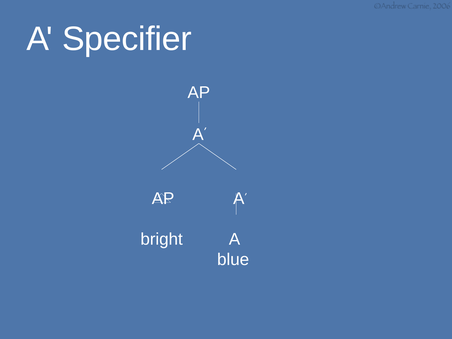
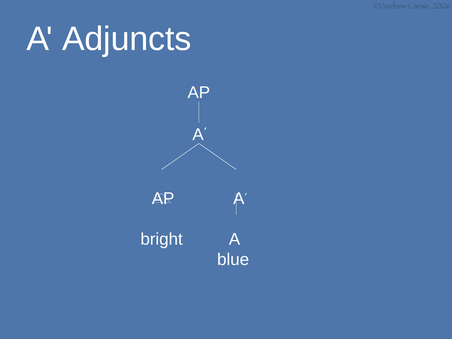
Specifier: Specifier -> Adjuncts
